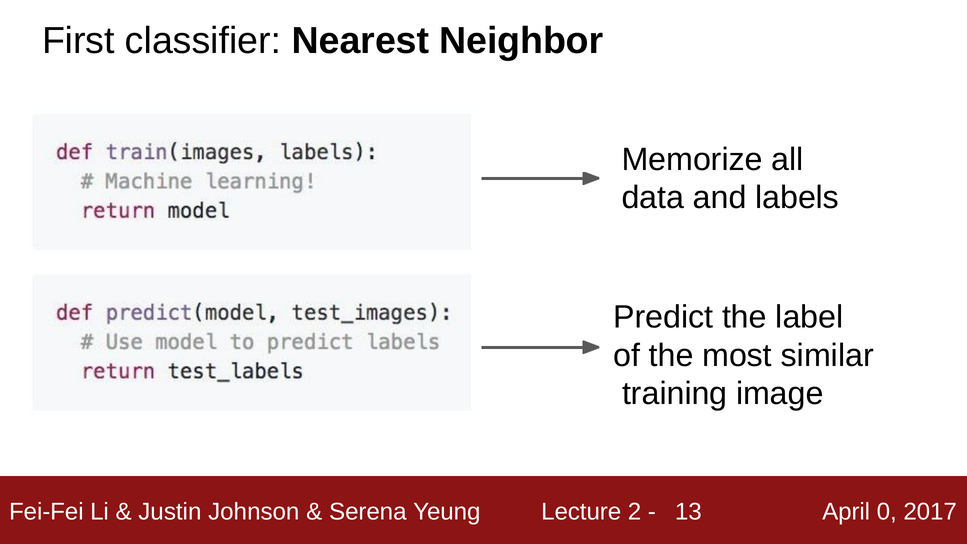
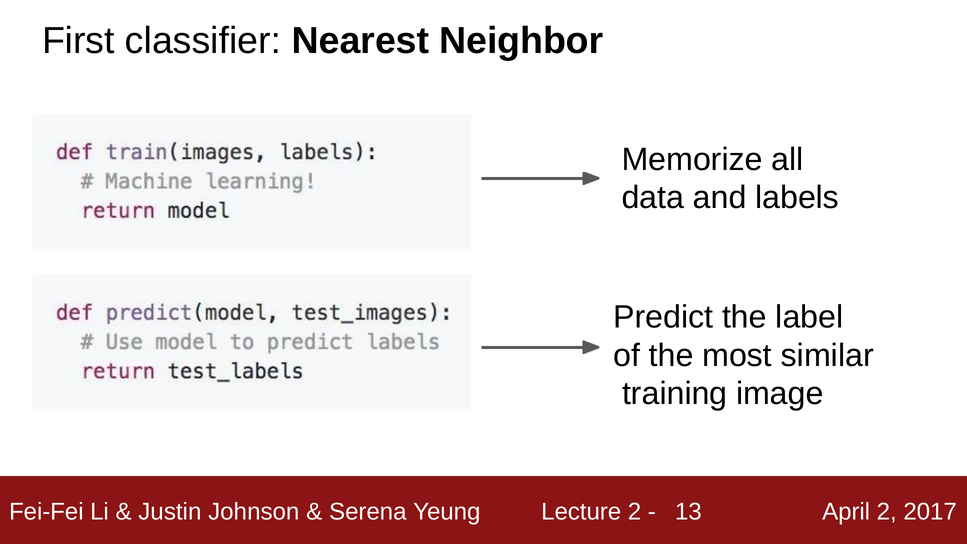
April 0: 0 -> 2
